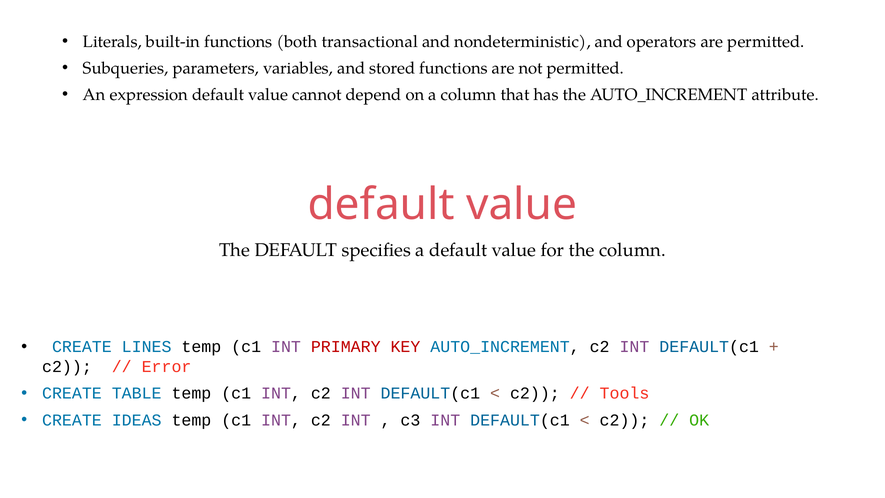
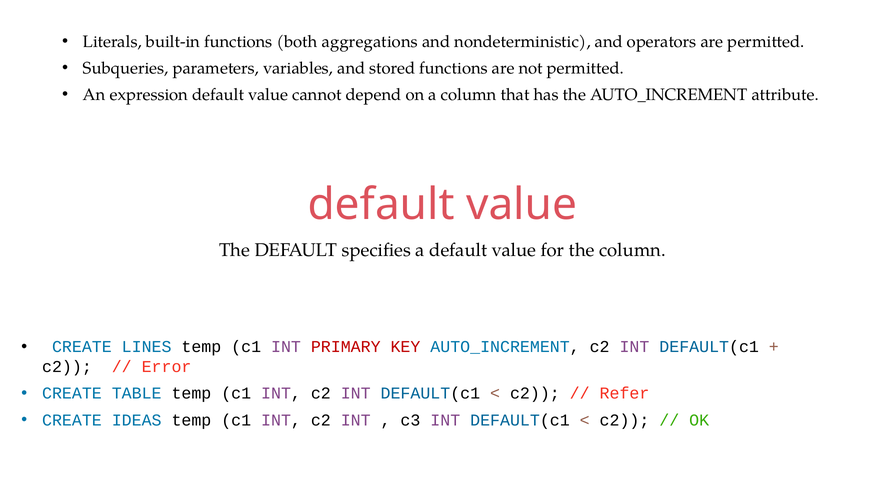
transactional: transactional -> aggregations
Tools: Tools -> Refer
